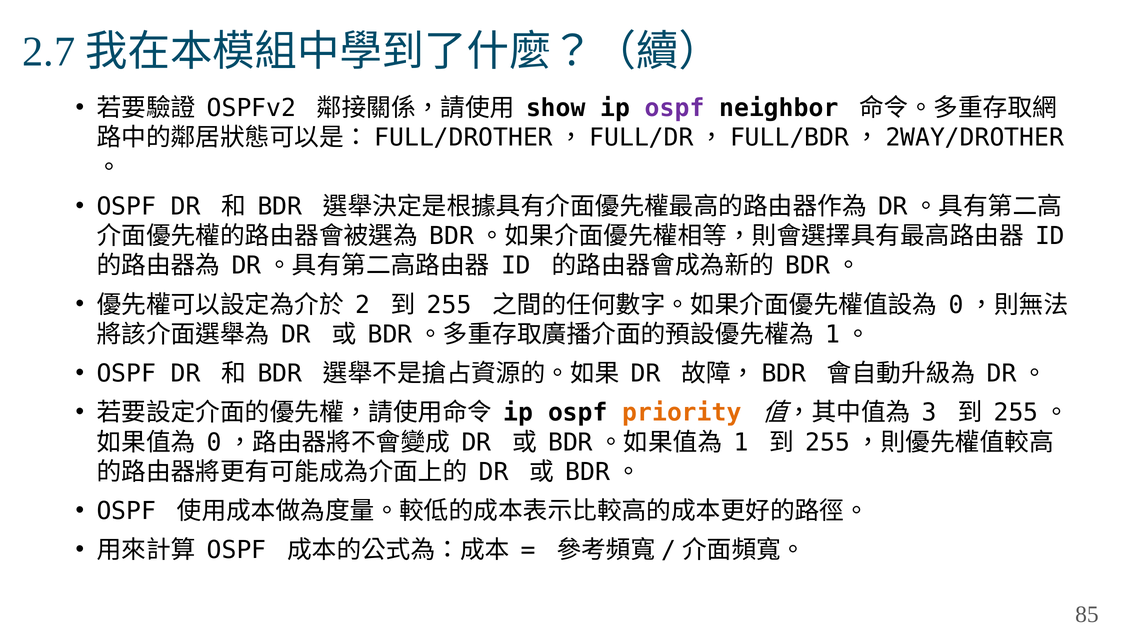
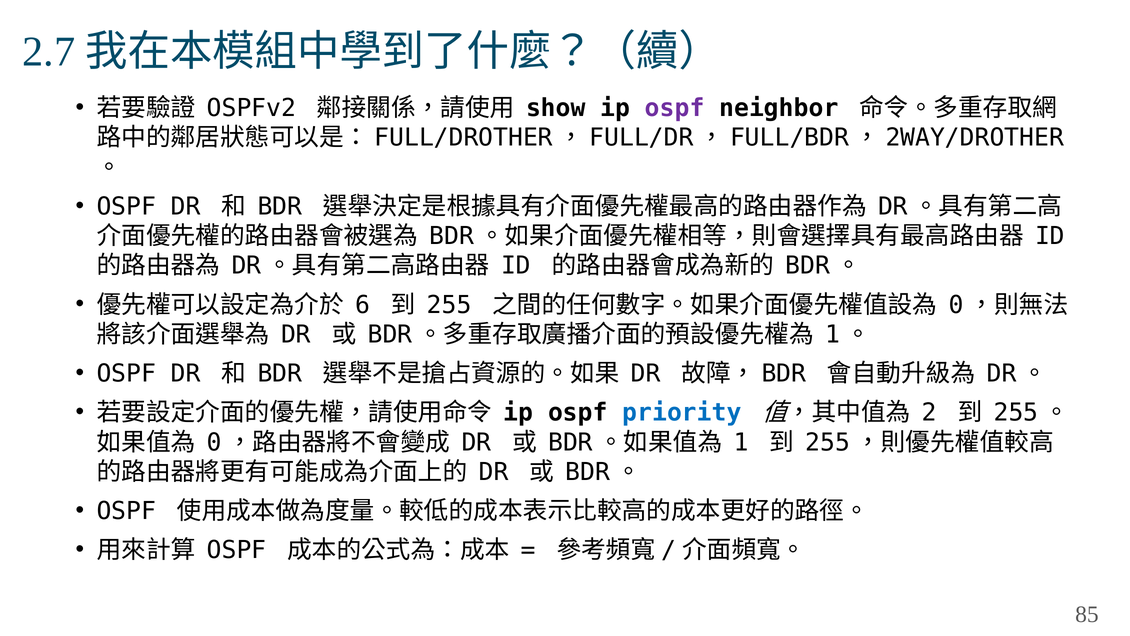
2: 2 -> 6
priority colour: orange -> blue
3: 3 -> 2
